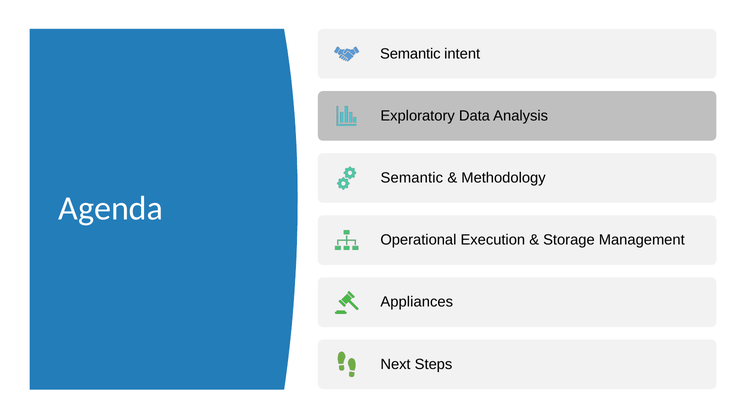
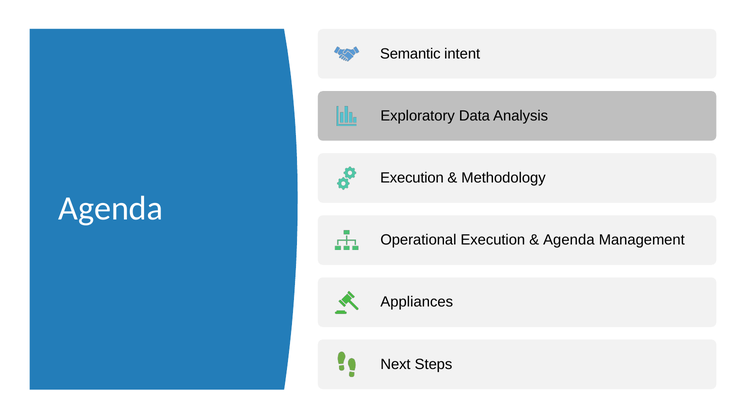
Semantic at (412, 178): Semantic -> Execution
Storage at (569, 240): Storage -> Agenda
